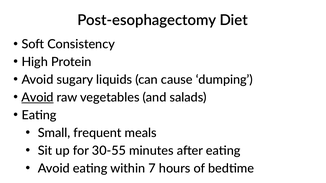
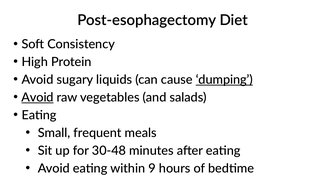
dumping underline: none -> present
30-55: 30-55 -> 30-48
7: 7 -> 9
